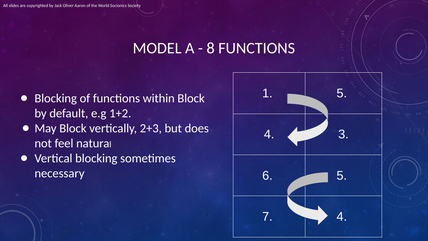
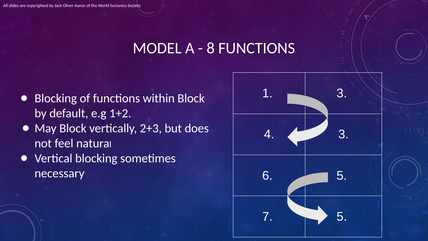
1 5: 5 -> 3
7 4: 4 -> 5
